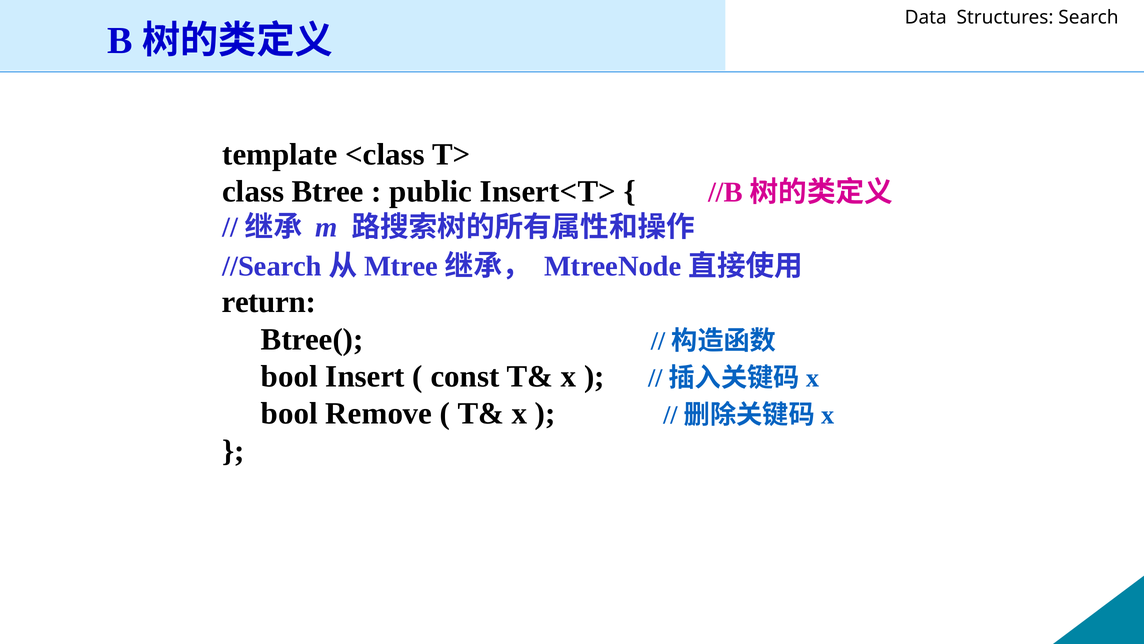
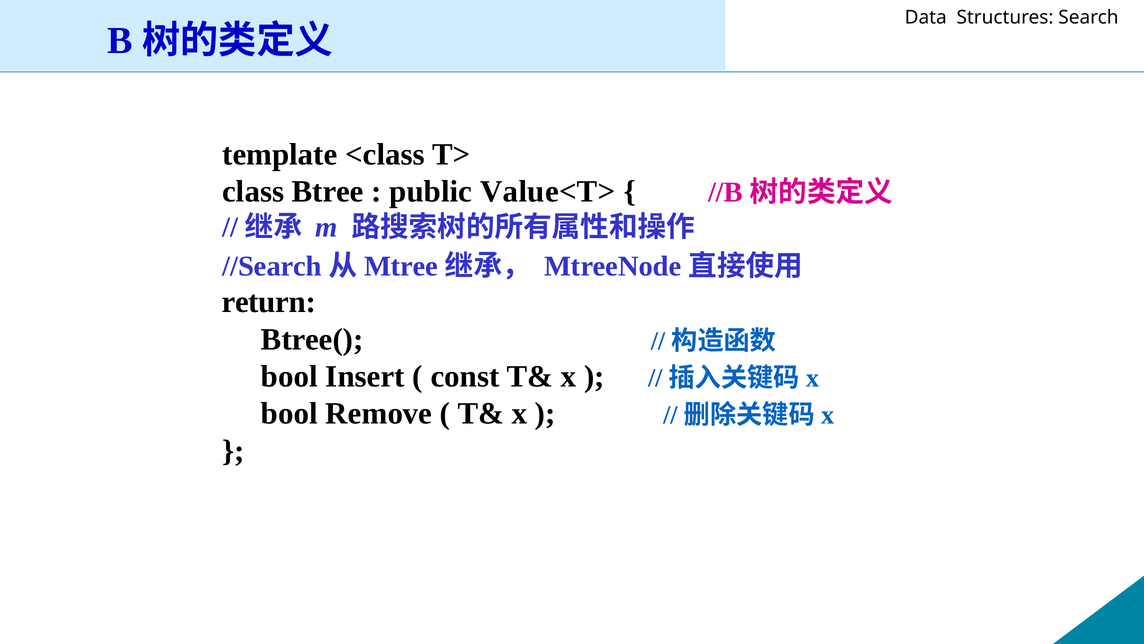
Insert<T>: Insert<T> -> Value<T>
